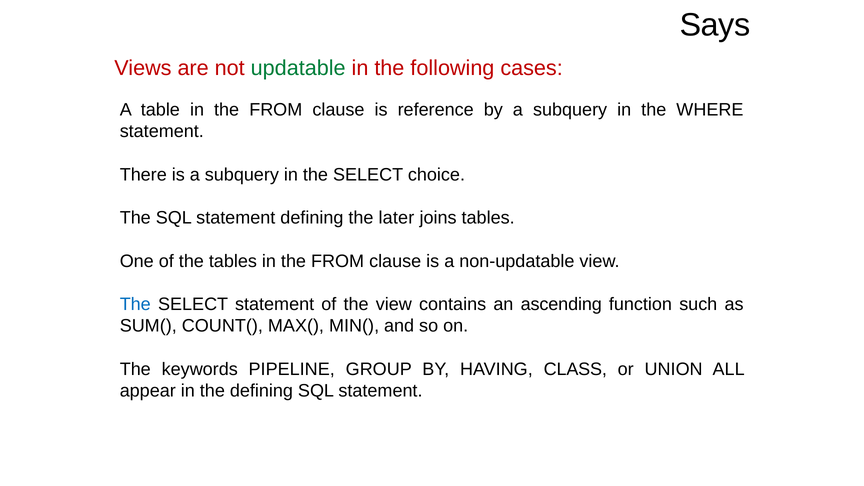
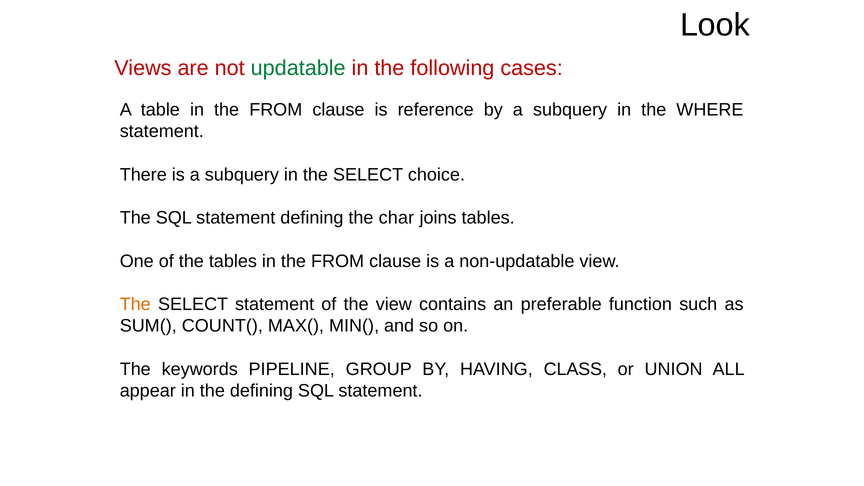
Says: Says -> Look
later: later -> char
The at (135, 304) colour: blue -> orange
ascending: ascending -> preferable
